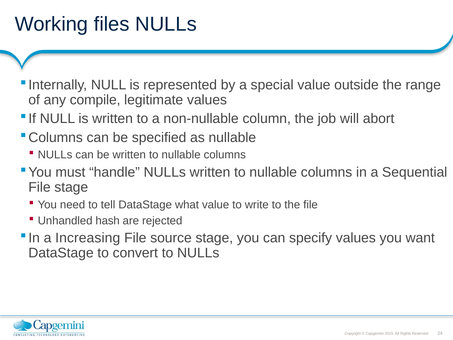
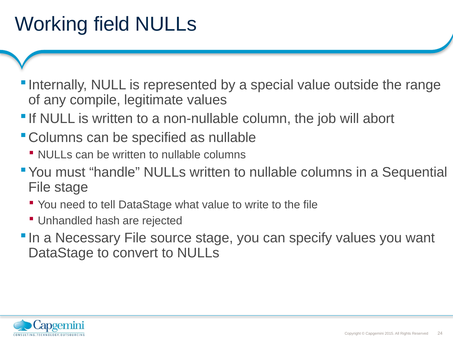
files: files -> field
Increasing: Increasing -> Necessary
